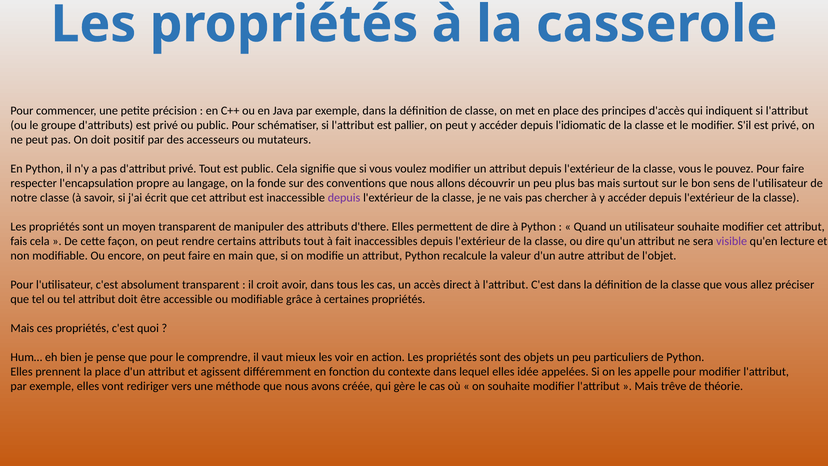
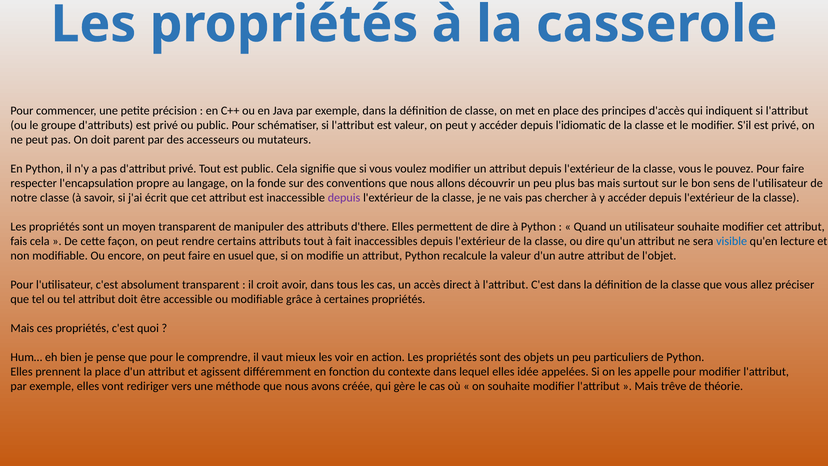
est pallier: pallier -> valeur
positif: positif -> parent
visible colour: purple -> blue
main: main -> usuel
